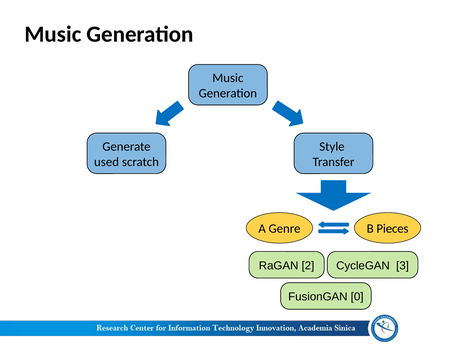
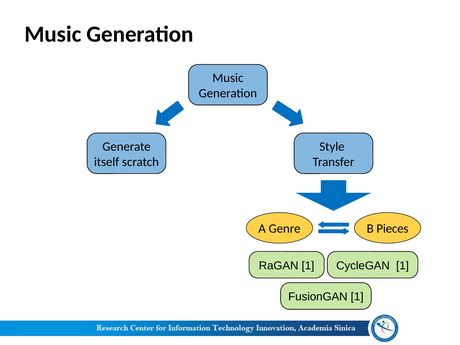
used: used -> itself
RaGAN 2: 2 -> 1
CycleGAN 3: 3 -> 1
FusionGAN 0: 0 -> 1
